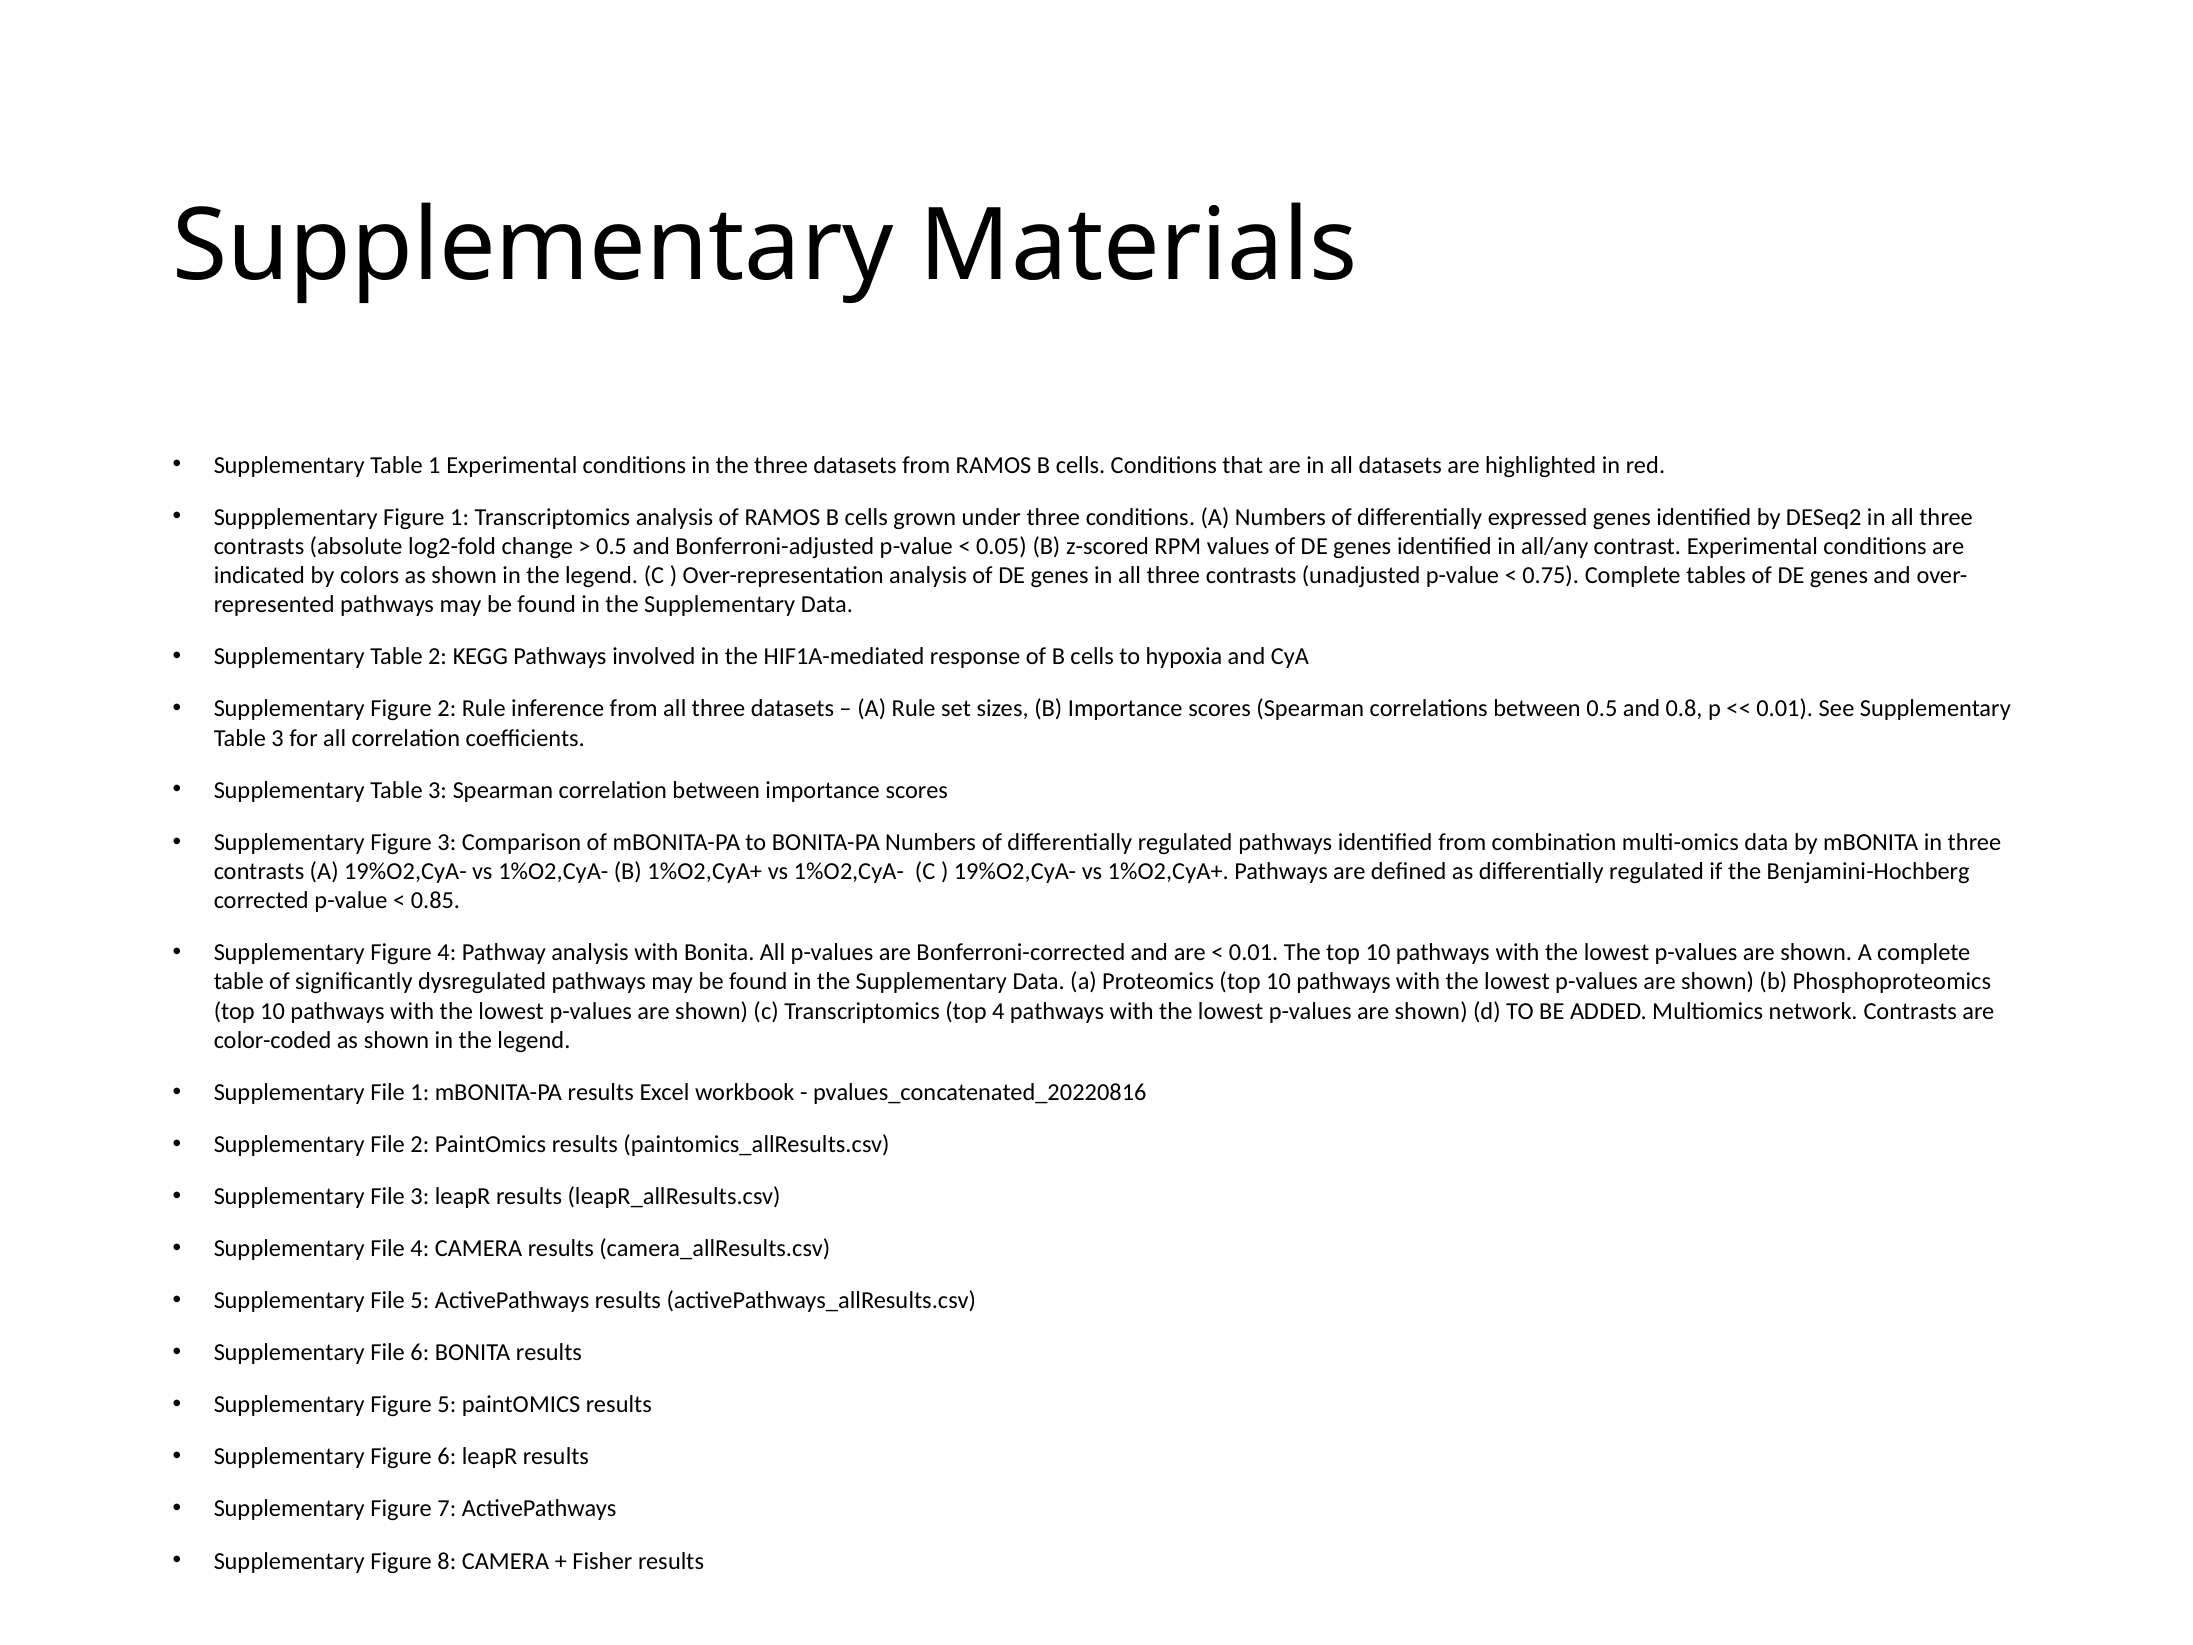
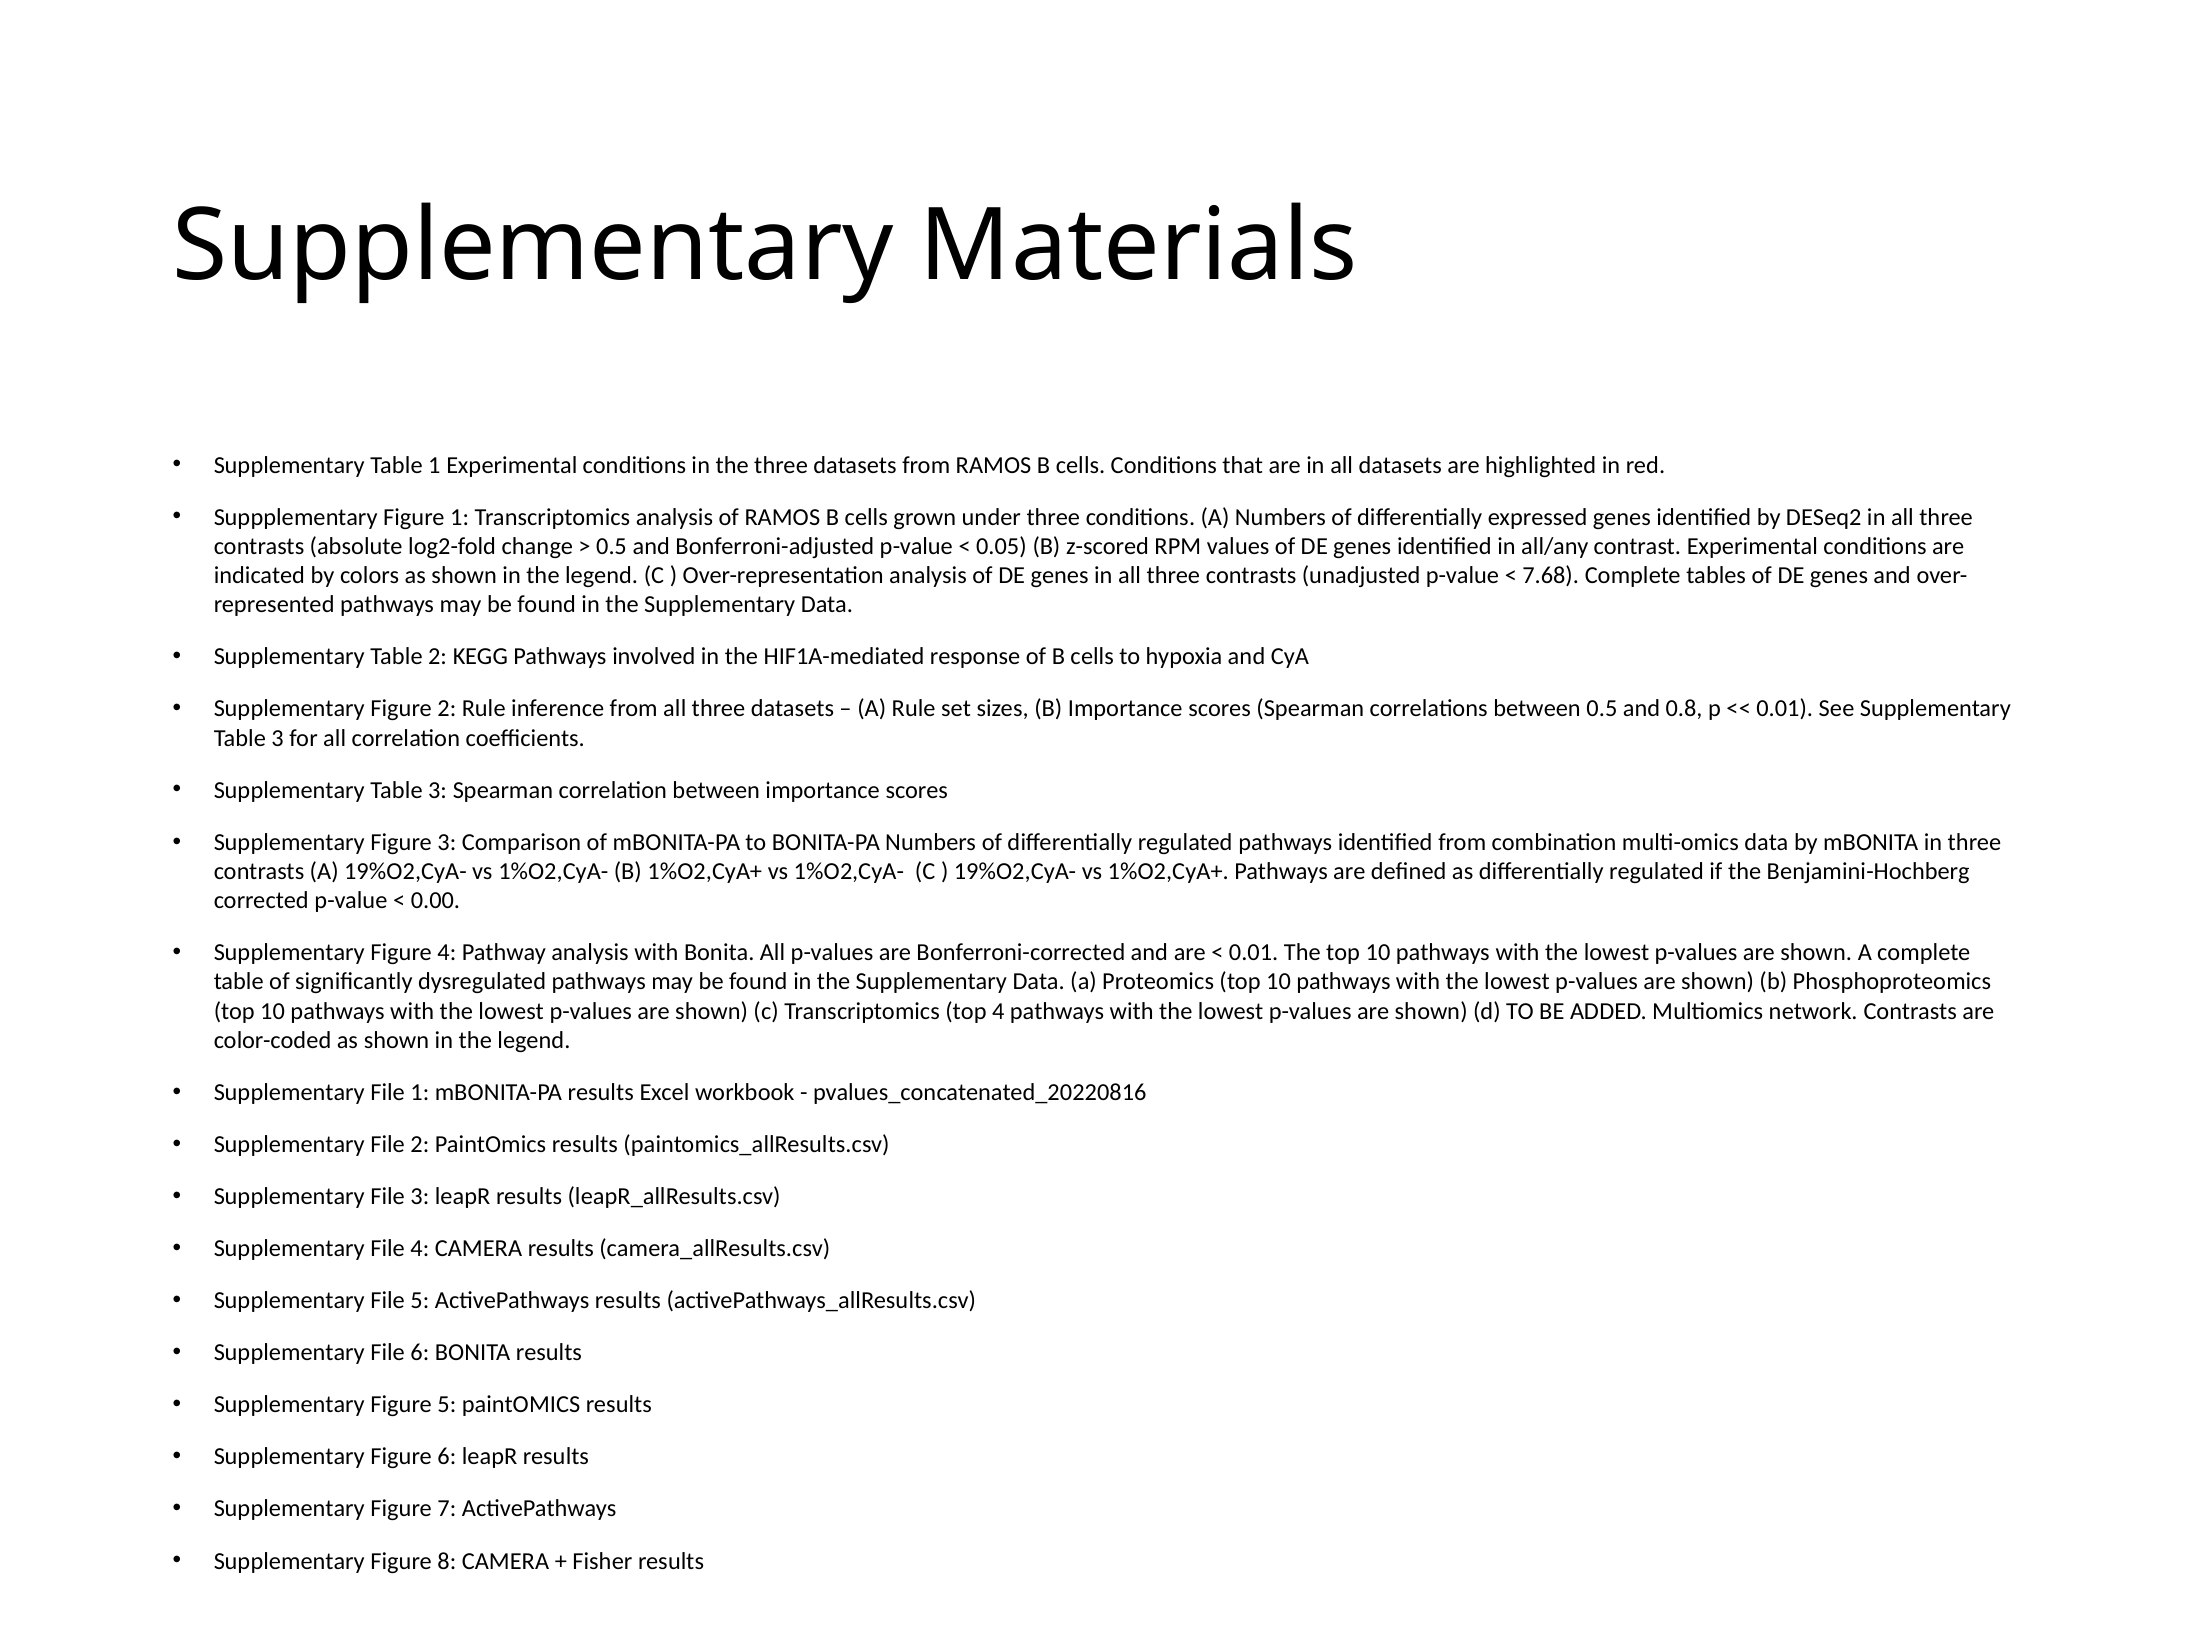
0.75: 0.75 -> 7.68
0.85: 0.85 -> 0.00
